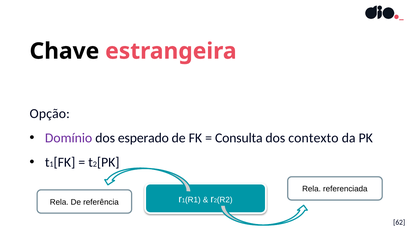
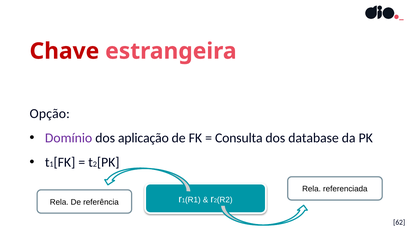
Chave colour: black -> red
esperado: esperado -> aplicação
contexto: contexto -> database
